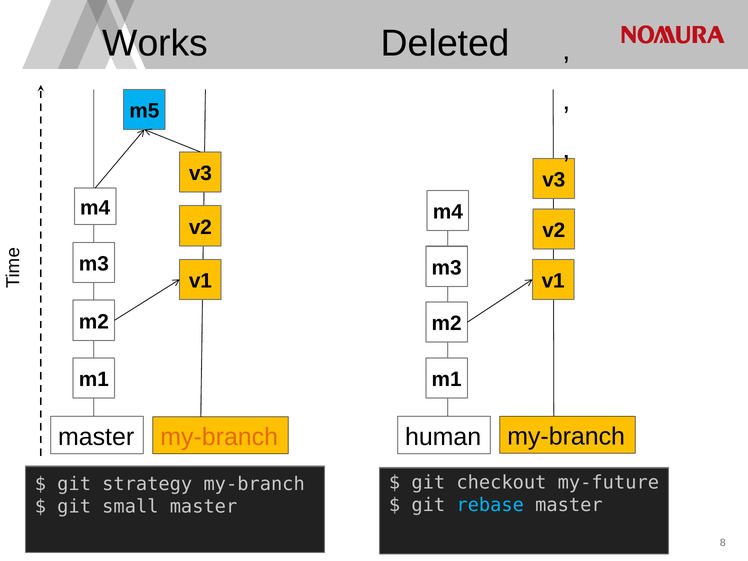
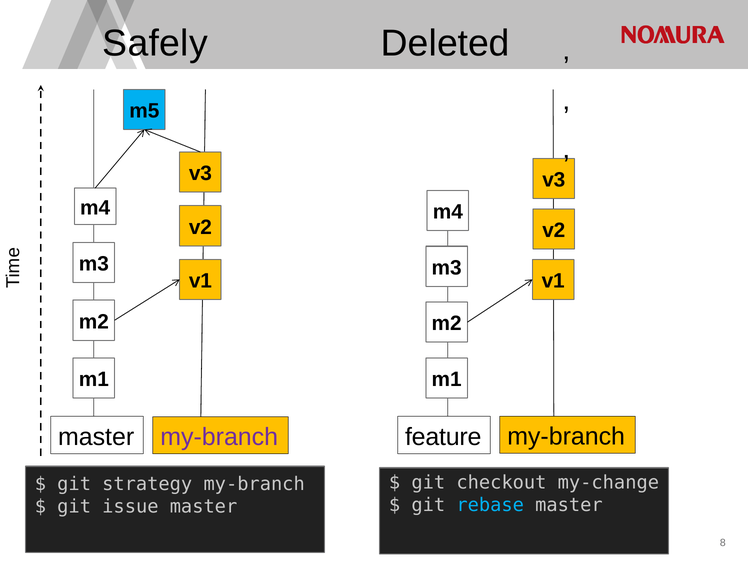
Works: Works -> Safely
my-branch at (219, 437) colour: orange -> purple
human: human -> feature
my-future: my-future -> my-change
small: small -> issue
